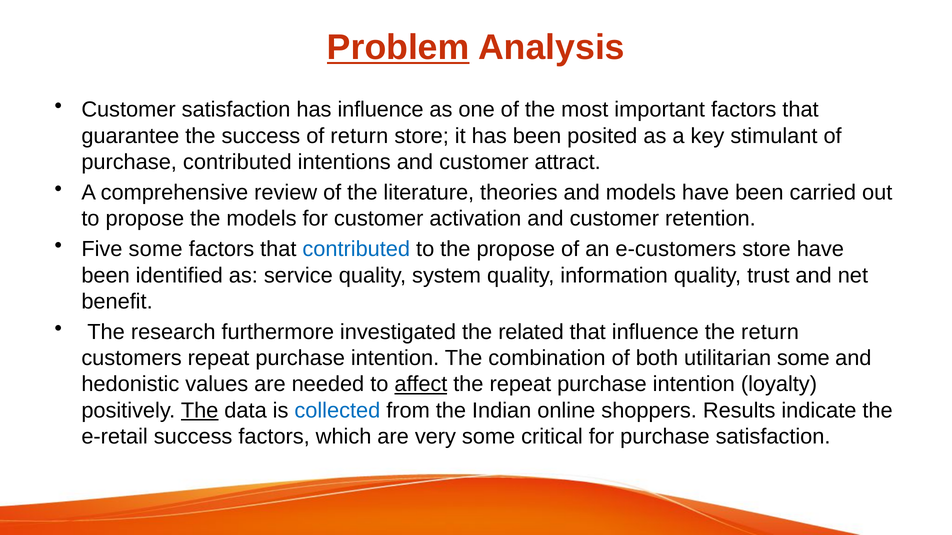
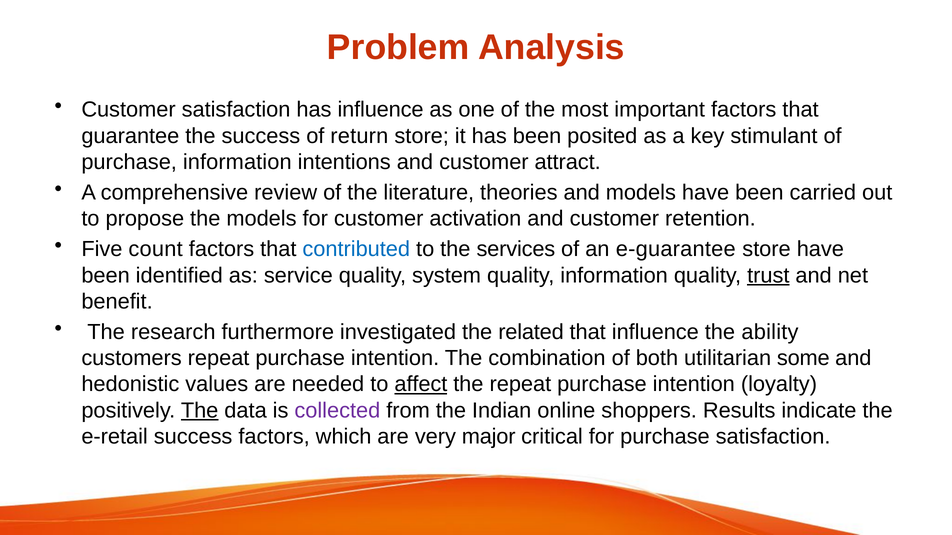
Problem underline: present -> none
purchase contributed: contributed -> information
Five some: some -> count
the propose: propose -> services
e-customers: e-customers -> e-guarantee
trust underline: none -> present
the return: return -> ability
collected colour: blue -> purple
very some: some -> major
